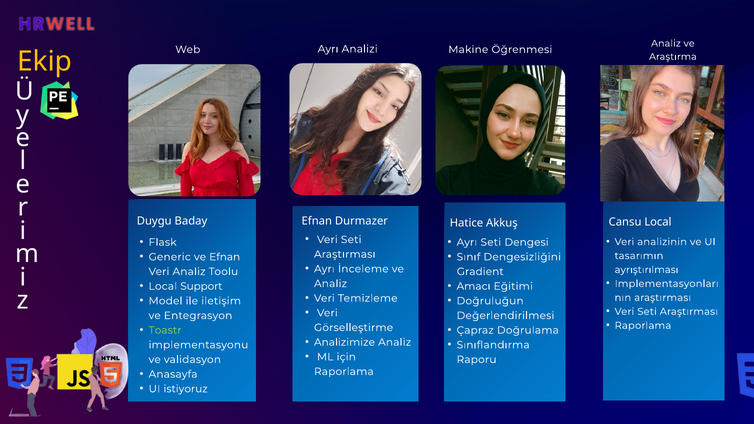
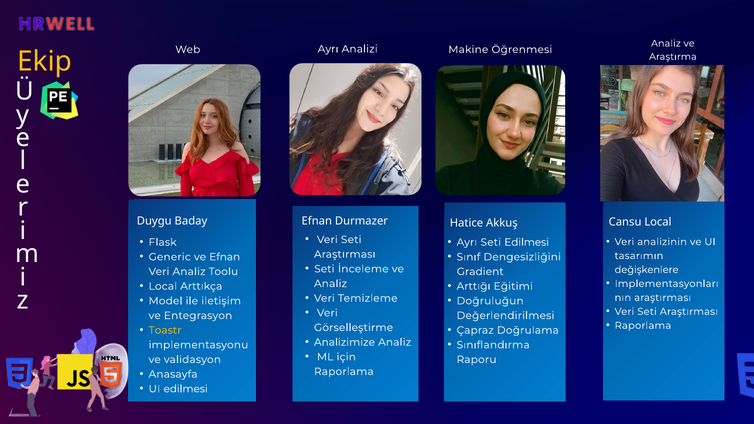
Seti Dengesi: Dengesi -> Edilmesi
Ayrı at (324, 269): Ayrı -> Seti
ayrıştırılması: ayrıştırılması -> değişkenlere
Support: Support -> Arttıkça
Amacı: Amacı -> Arttığı
Toastr colour: light green -> yellow
UI istiyoruz: istiyoruz -> edilmesi
